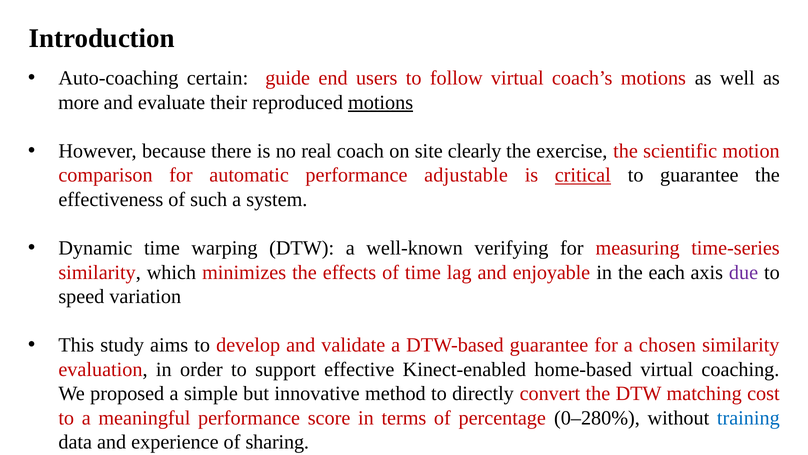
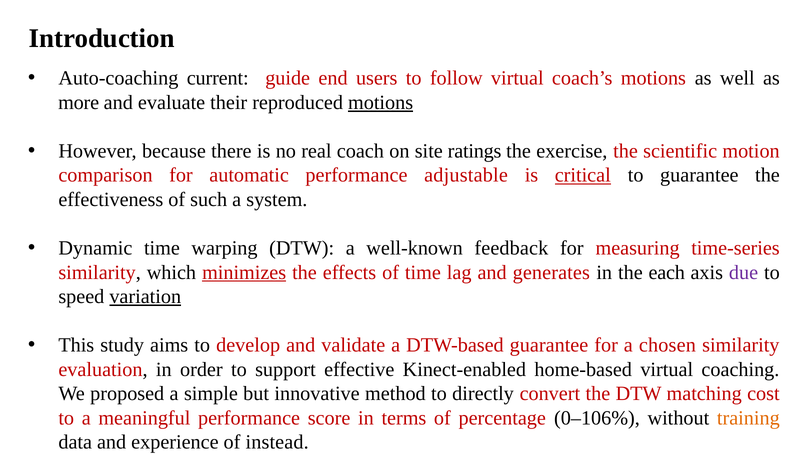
certain: certain -> current
clearly: clearly -> ratings
verifying: verifying -> feedback
minimizes underline: none -> present
enjoyable: enjoyable -> generates
variation underline: none -> present
0–280%: 0–280% -> 0–106%
training colour: blue -> orange
sharing: sharing -> instead
